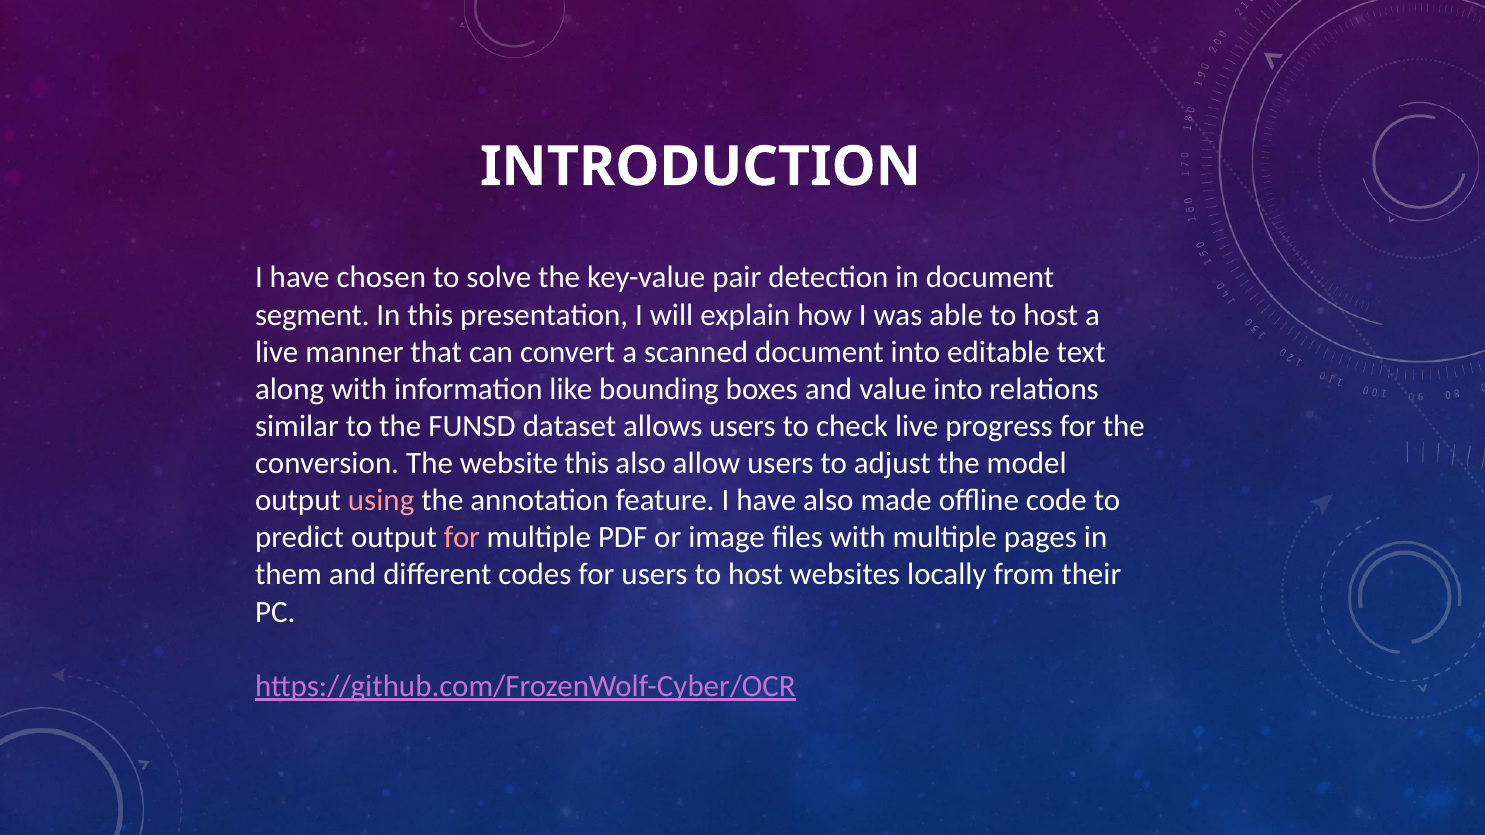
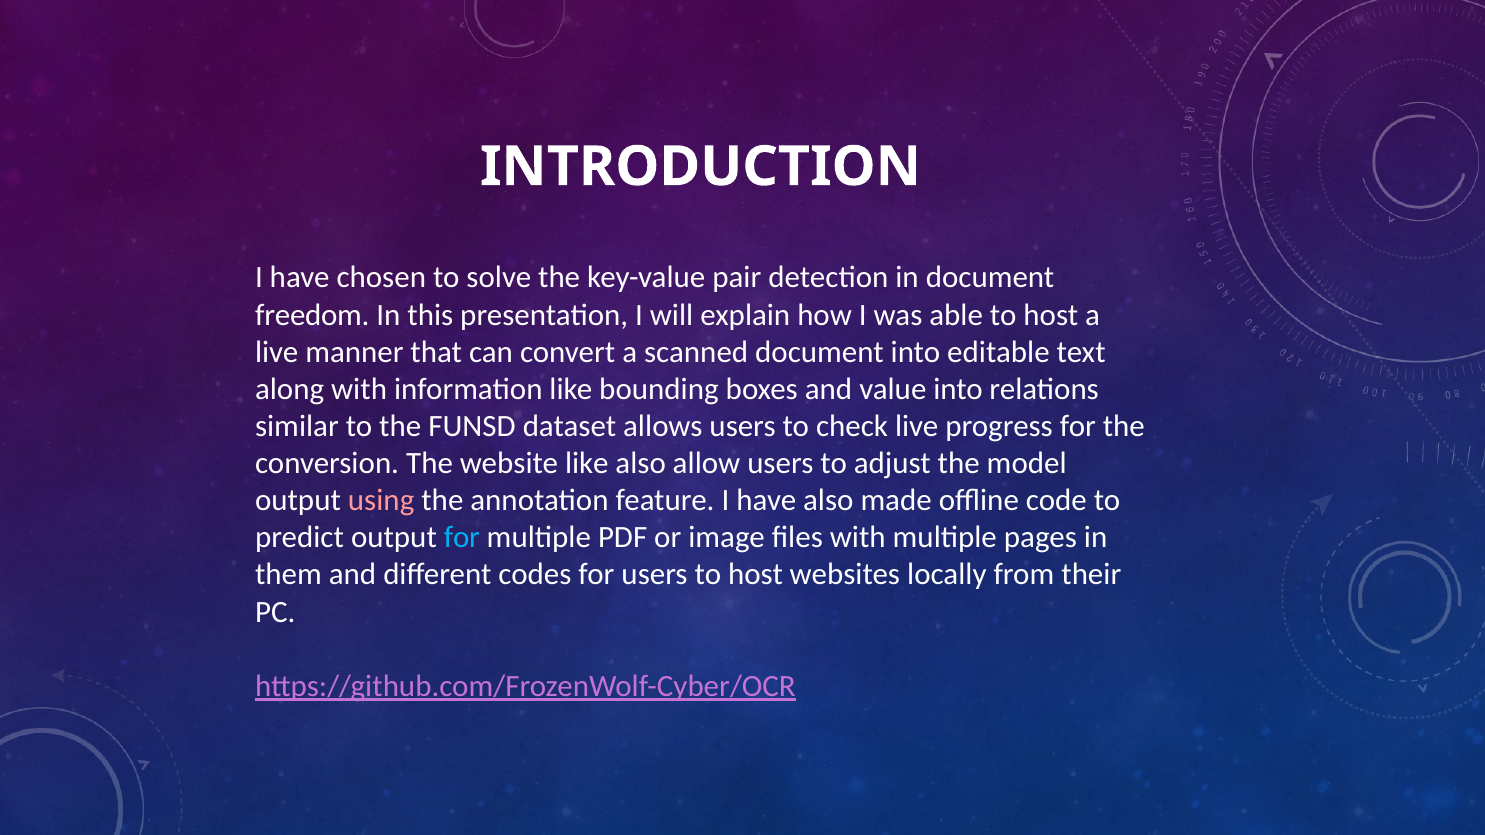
segment: segment -> freedom
website this: this -> like
for at (462, 538) colour: pink -> light blue
